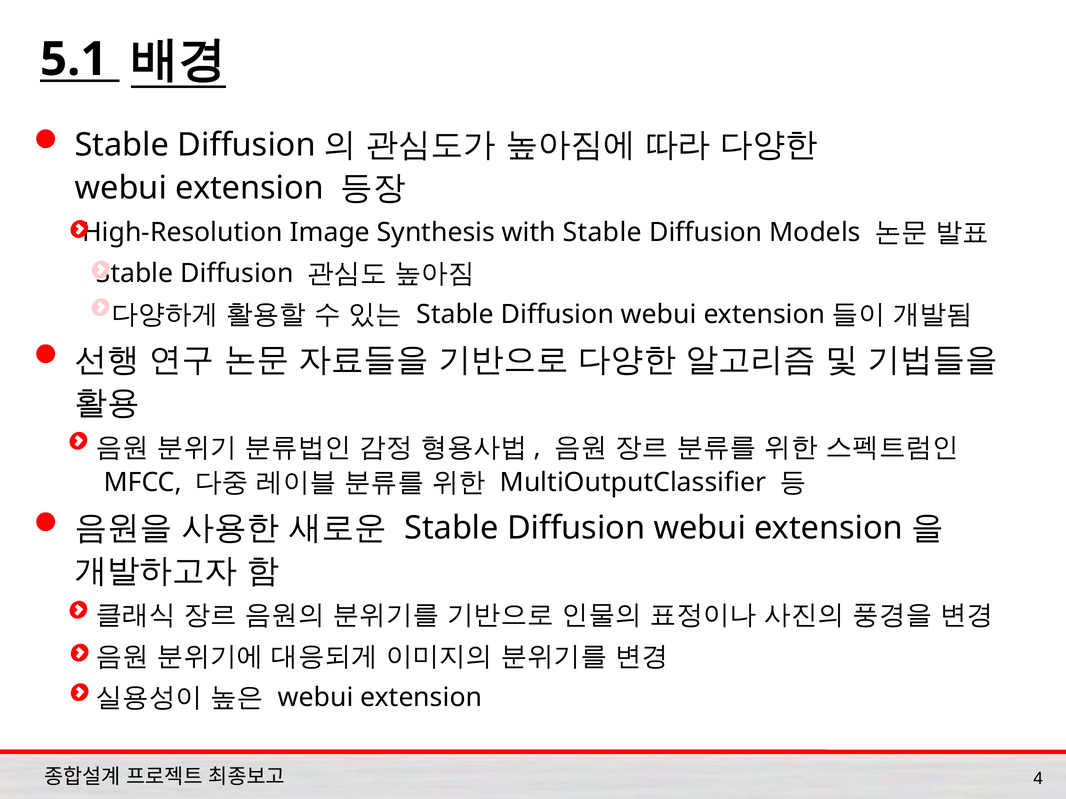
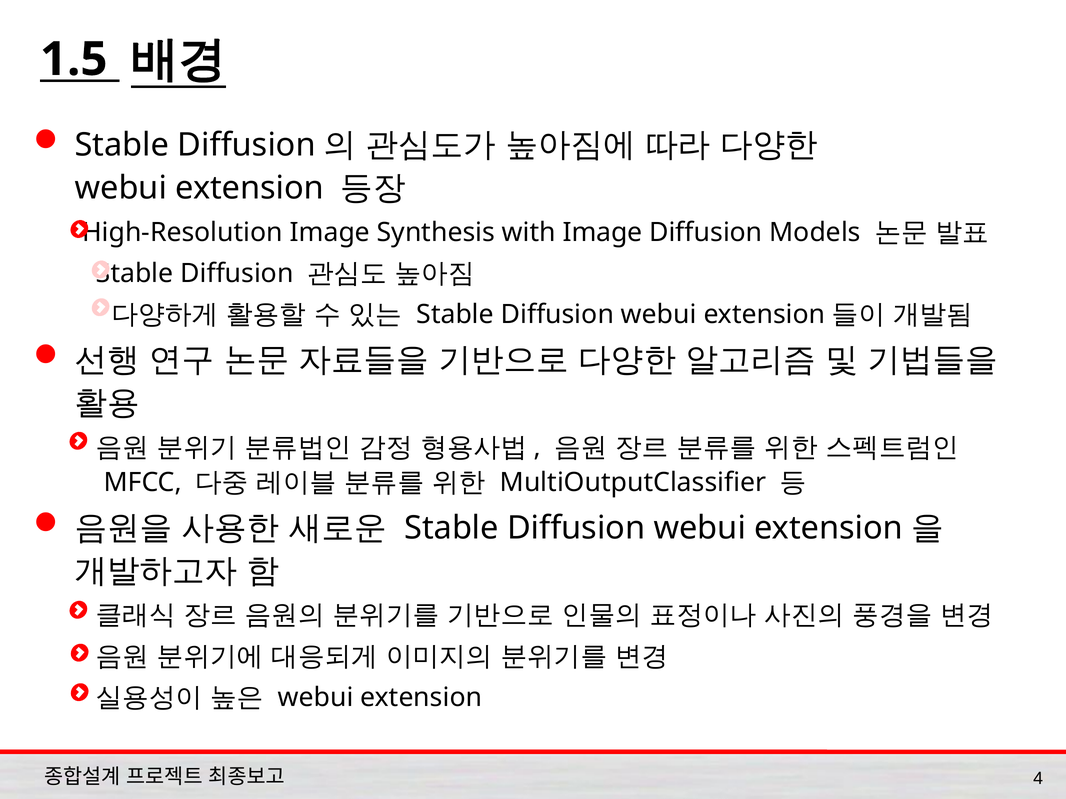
5.1: 5.1 -> 1.5
with Stable: Stable -> Image
